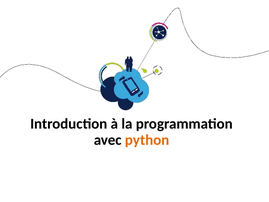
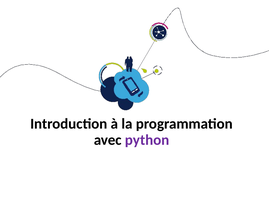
python colour: orange -> purple
